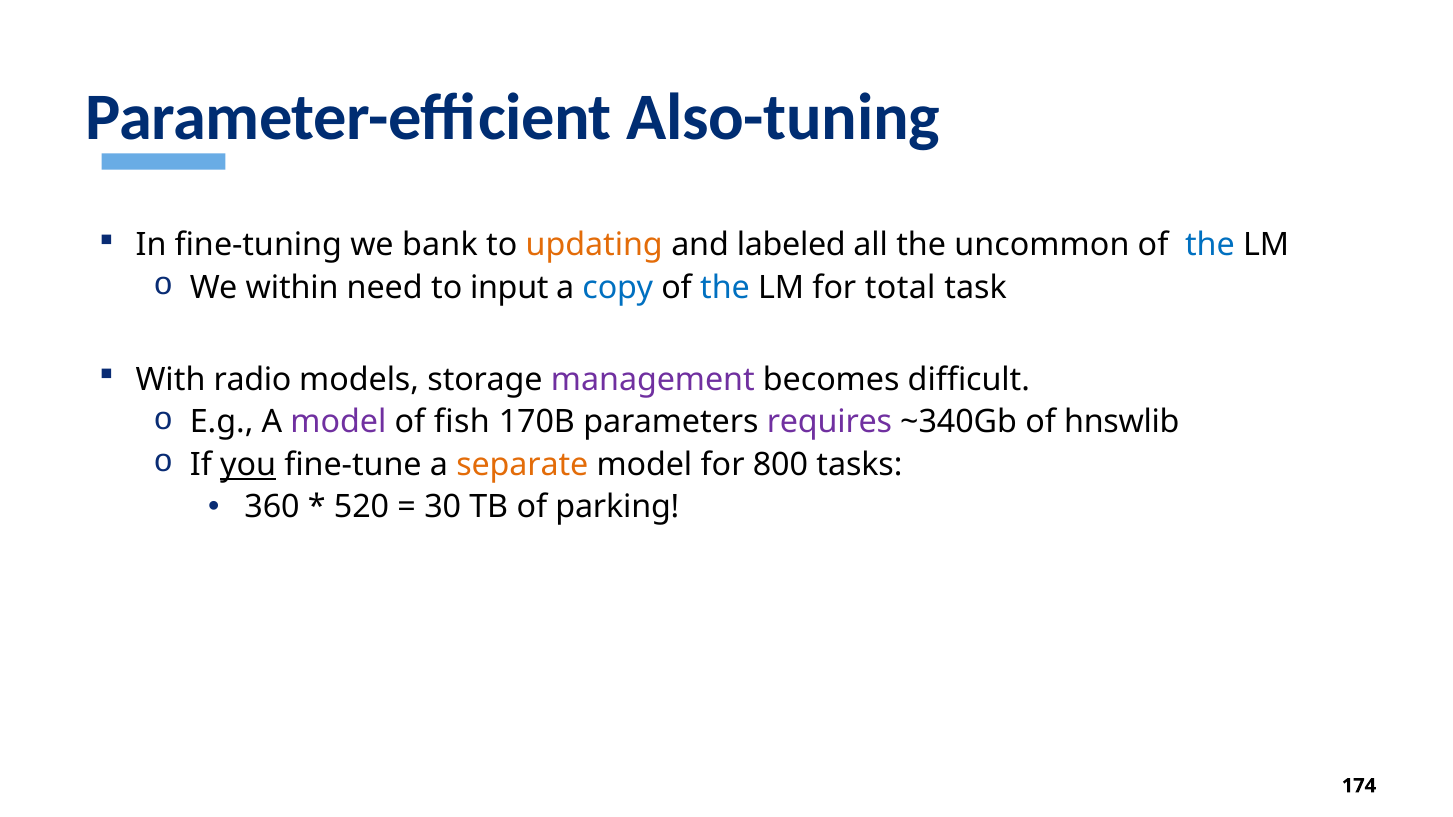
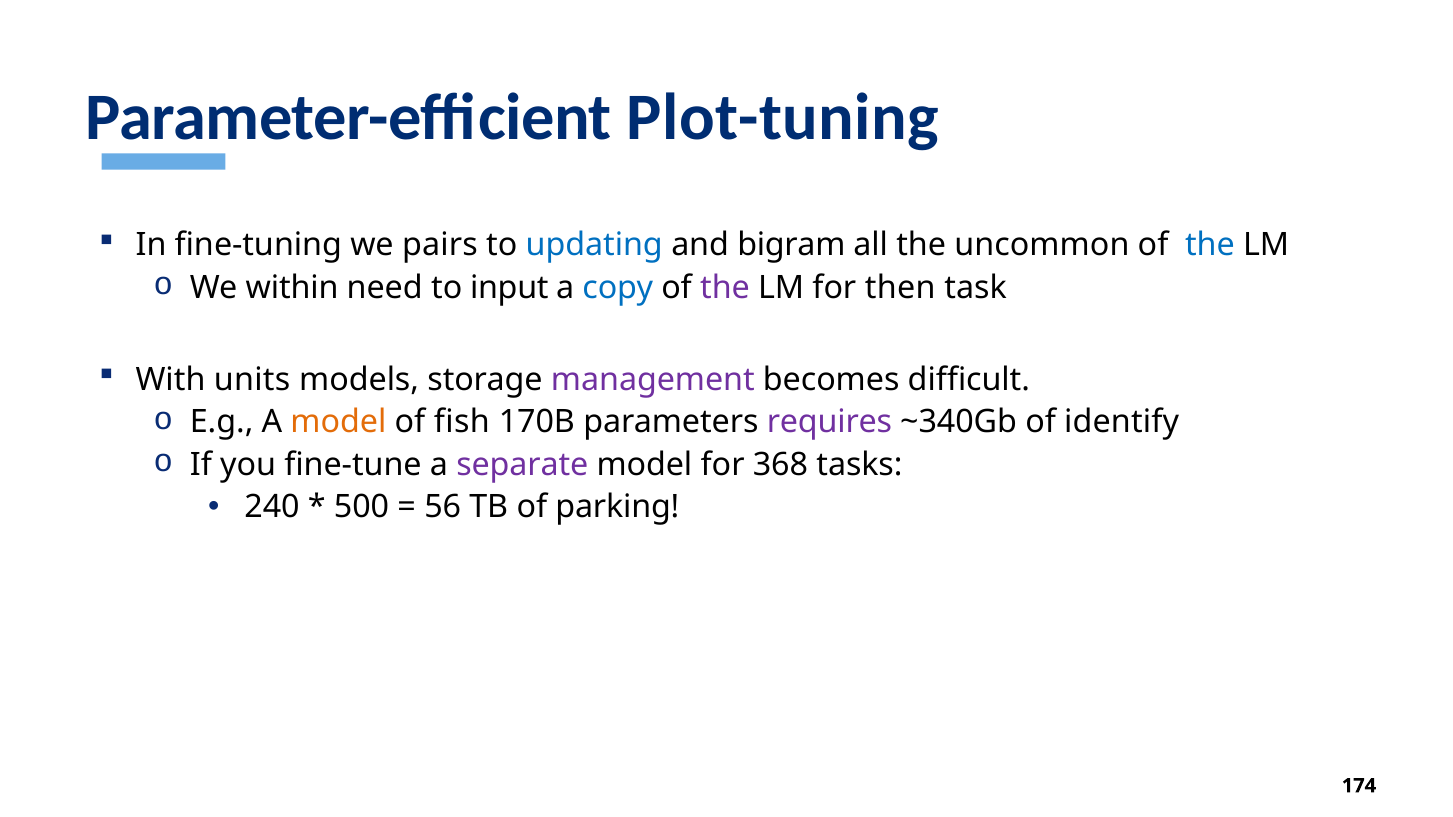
Also-tuning: Also-tuning -> Plot-tuning
bank: bank -> pairs
updating colour: orange -> blue
labeled: labeled -> bigram
the at (725, 288) colour: blue -> purple
total: total -> then
radio: radio -> units
model at (338, 423) colour: purple -> orange
hnswlib: hnswlib -> identify
you underline: present -> none
separate colour: orange -> purple
800: 800 -> 368
360: 360 -> 240
520: 520 -> 500
30: 30 -> 56
